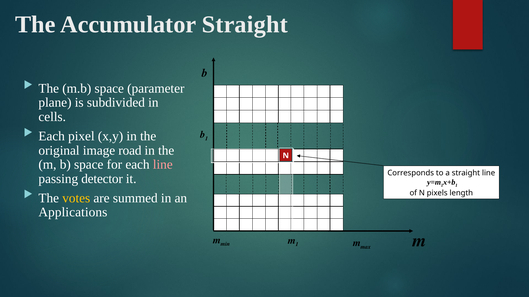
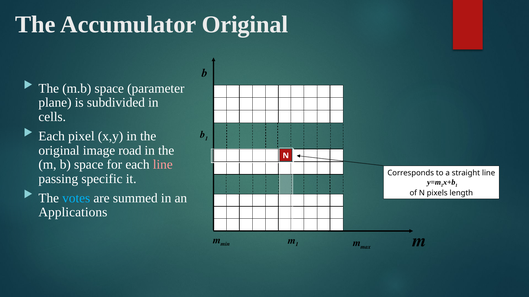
Accumulator Straight: Straight -> Original
detector: detector -> specific
votes colour: yellow -> light blue
